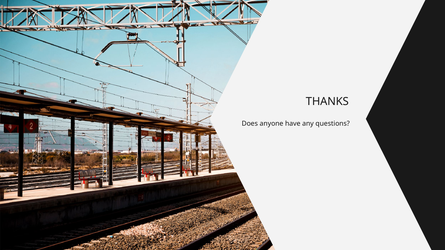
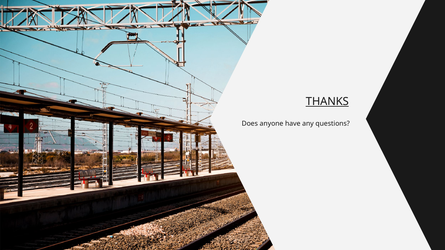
THANKS underline: none -> present
